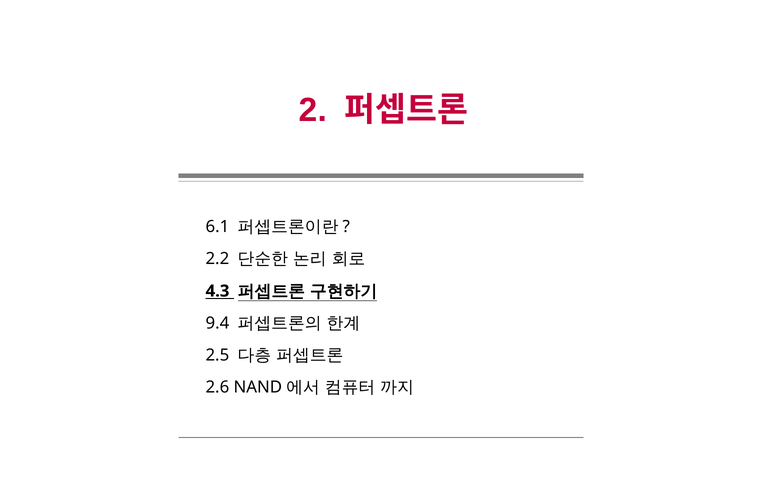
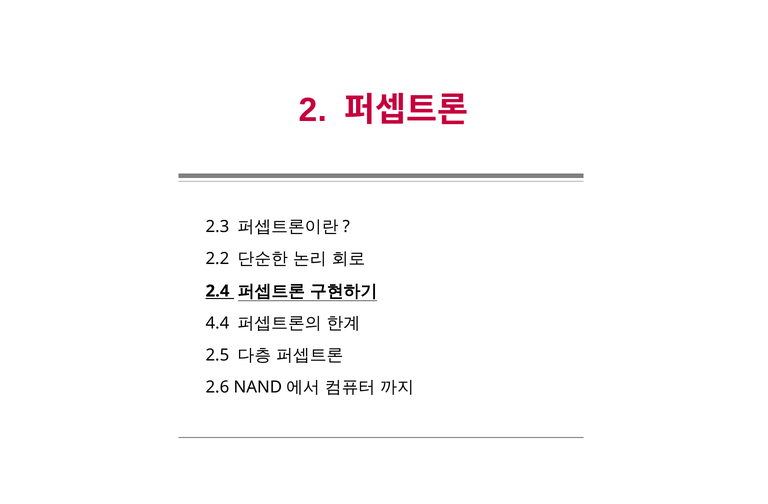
6.1: 6.1 -> 2.3
4.3: 4.3 -> 2.4
9.4: 9.4 -> 4.4
